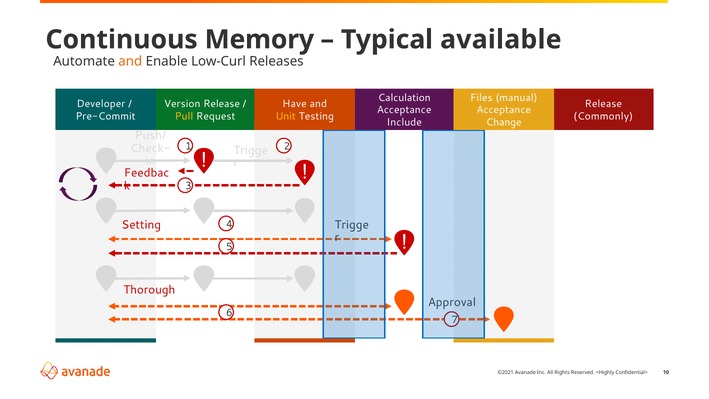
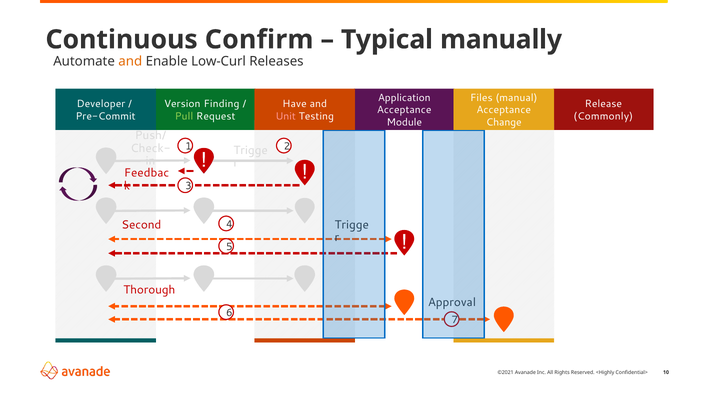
Memory: Memory -> Confirm
available: available -> manually
Calculation: Calculation -> Application
Version Release: Release -> Finding
Pull colour: yellow -> light green
Unit colour: yellow -> pink
Include: Include -> Module
Setting: Setting -> Second
